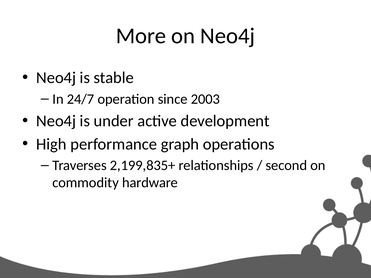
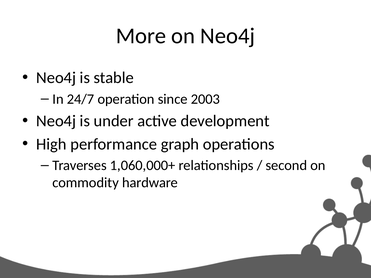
2,199,835+: 2,199,835+ -> 1,060,000+
